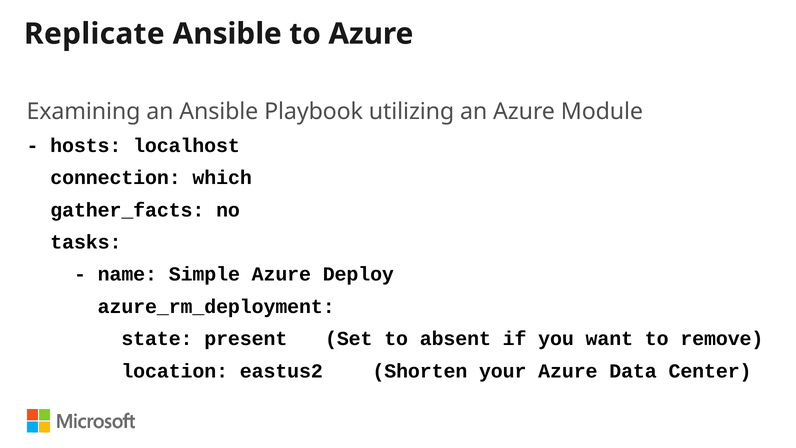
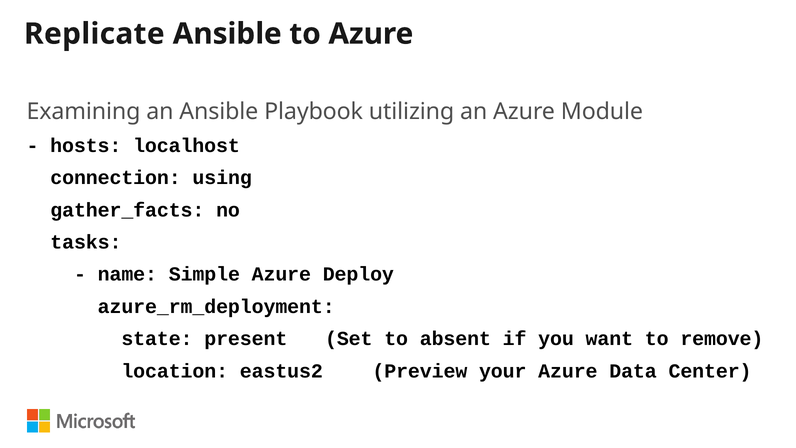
which: which -> using
Shorten: Shorten -> Preview
